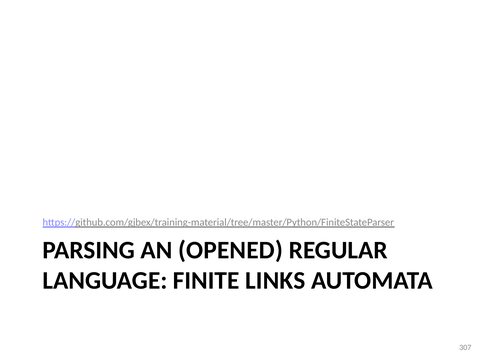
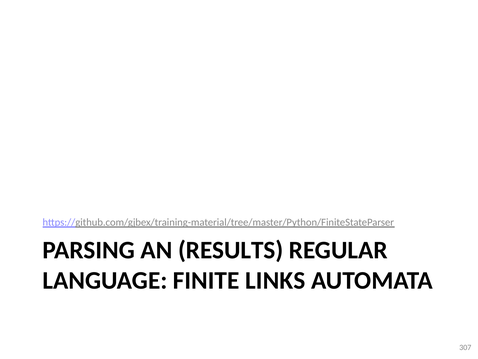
OPENED: OPENED -> RESULTS
